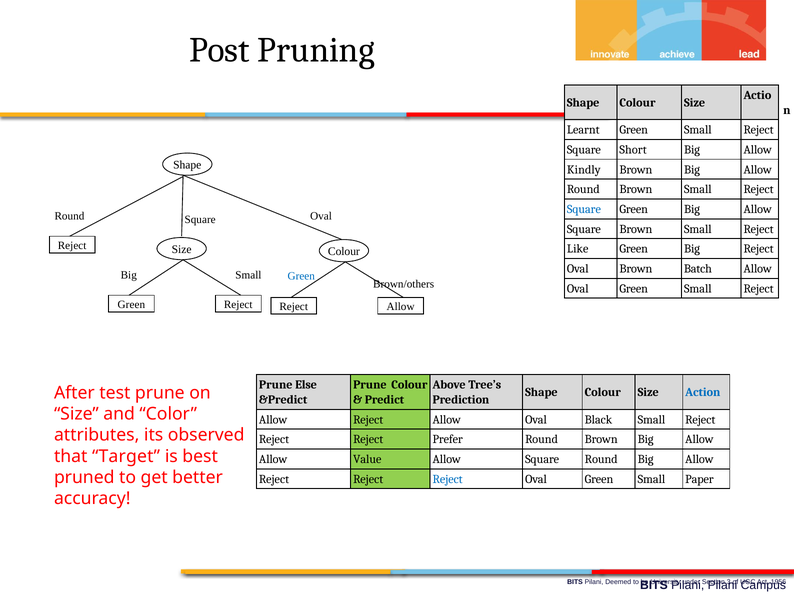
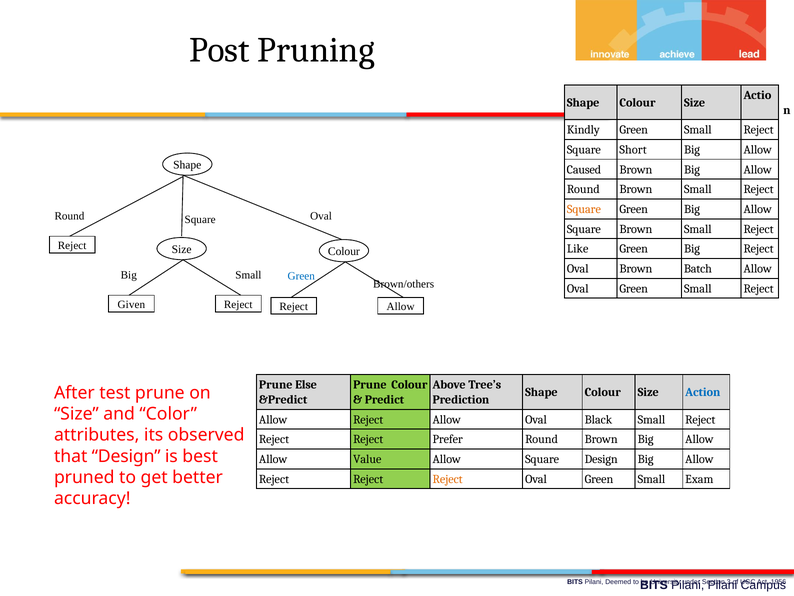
Learnt: Learnt -> Kindly
Kindly: Kindly -> Caused
Square at (584, 209) colour: blue -> orange
Green at (131, 304): Green -> Given
that Target: Target -> Design
Square Round: Round -> Design
Reject at (448, 479) colour: blue -> orange
Paper: Paper -> Exam
